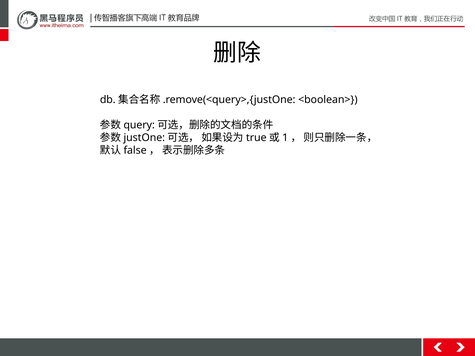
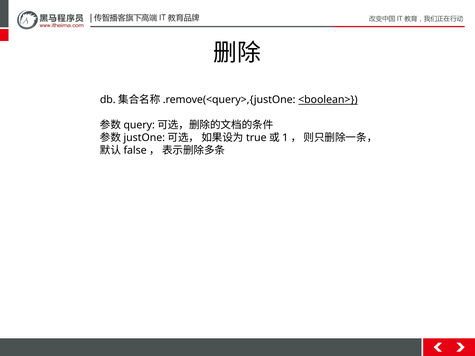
<boolean> underline: none -> present
